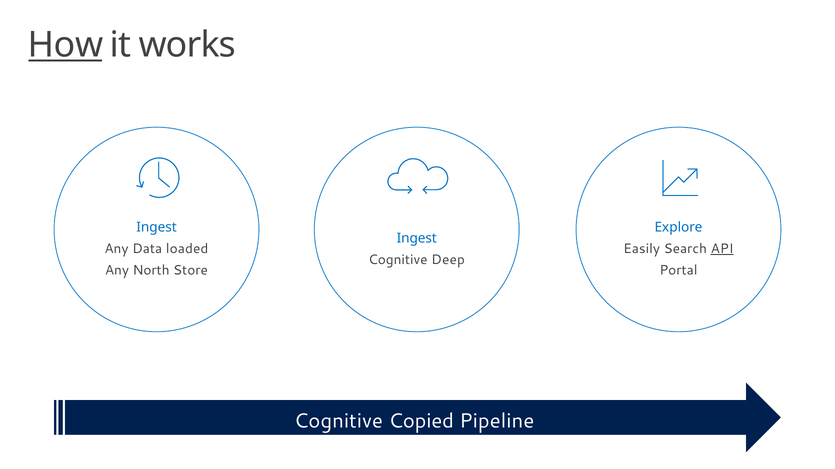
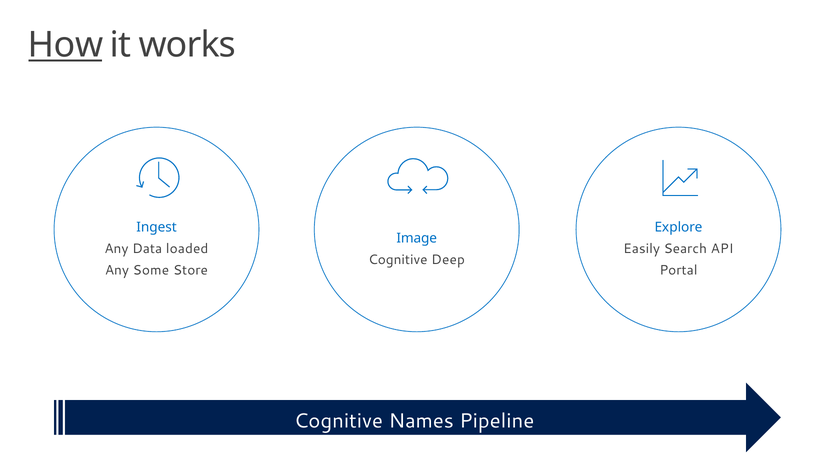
Ingest at (417, 238): Ingest -> Image
API underline: present -> none
North: North -> Some
Copied: Copied -> Names
